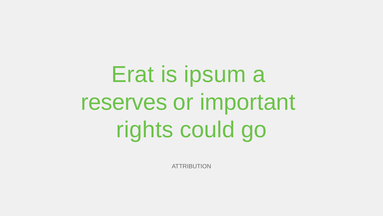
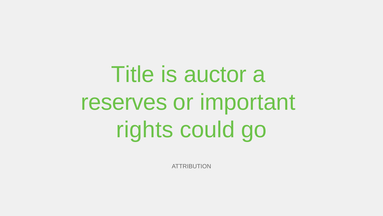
Erat: Erat -> Title
ipsum: ipsum -> auctor
